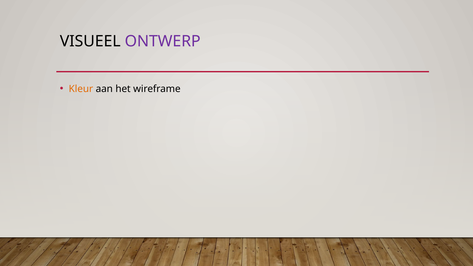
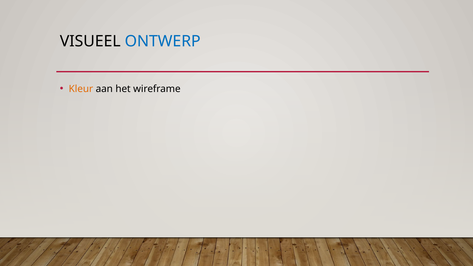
ONTWERP colour: purple -> blue
